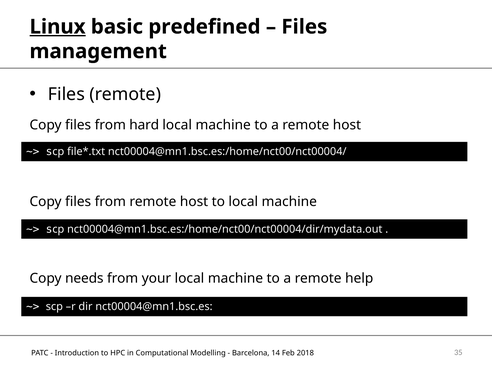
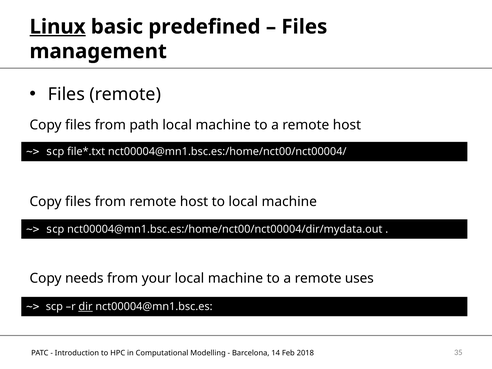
hard: hard -> path
help: help -> uses
dir underline: none -> present
